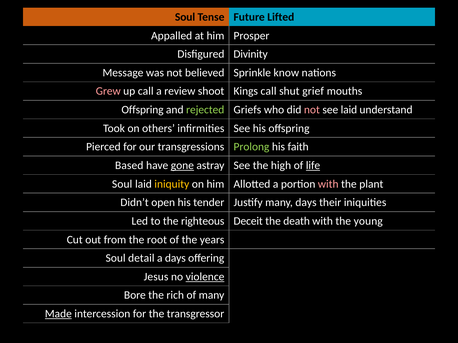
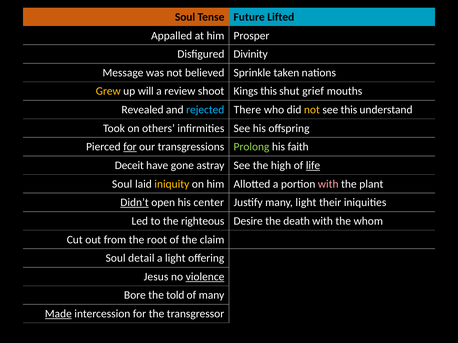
know: know -> taken
Grew colour: pink -> yellow
up call: call -> will
Kings call: call -> this
Offspring at (143, 110): Offspring -> Revealed
rejected colour: light green -> light blue
Griefs: Griefs -> There
not at (312, 110) colour: pink -> yellow
see laid: laid -> this
for at (130, 147) underline: none -> present
Based: Based -> Deceit
gone underline: present -> none
Didn’t underline: none -> present
tender: tender -> center
many days: days -> light
Deceit: Deceit -> Desire
young: young -> whom
years: years -> claim
a days: days -> light
rich: rich -> told
